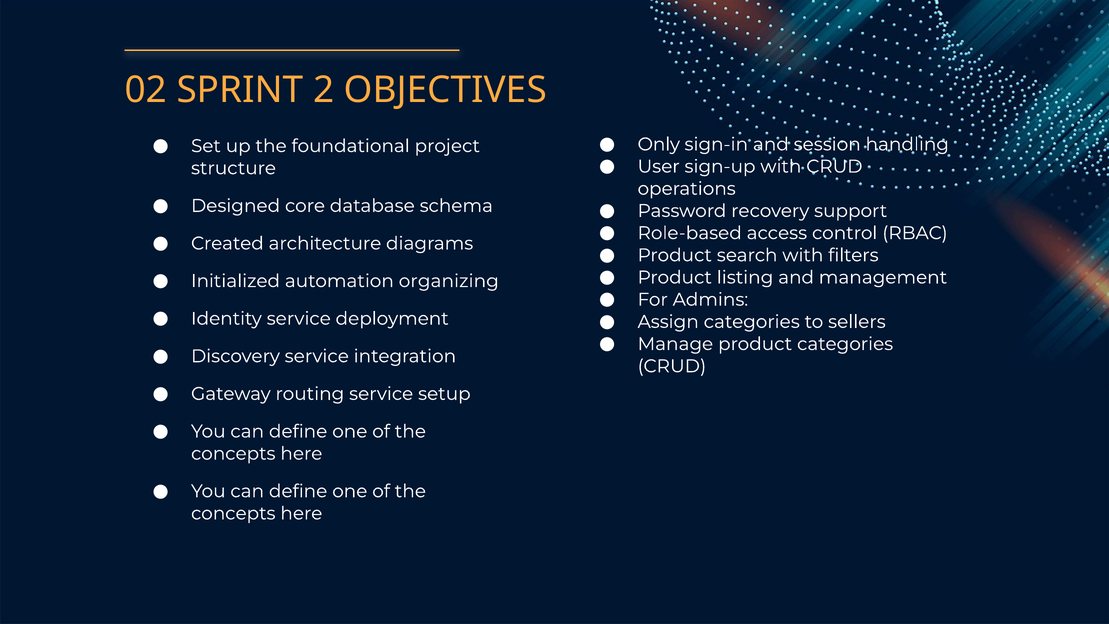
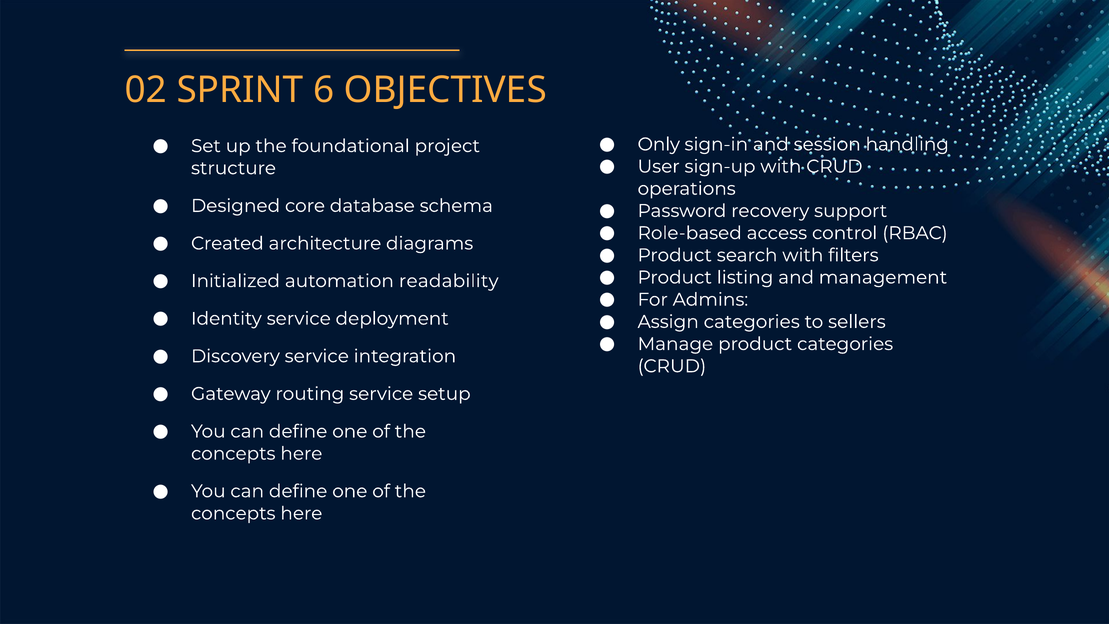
2: 2 -> 6
organizing: organizing -> readability
